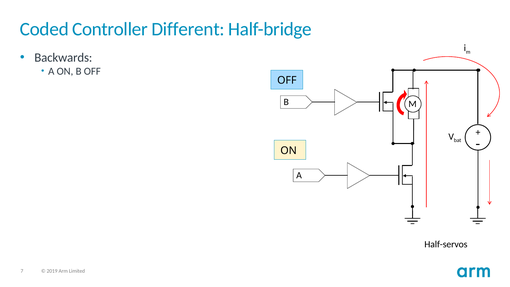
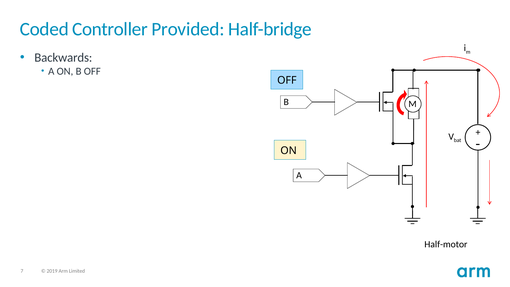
Different: Different -> Provided
Half-servos: Half-servos -> Half-motor
